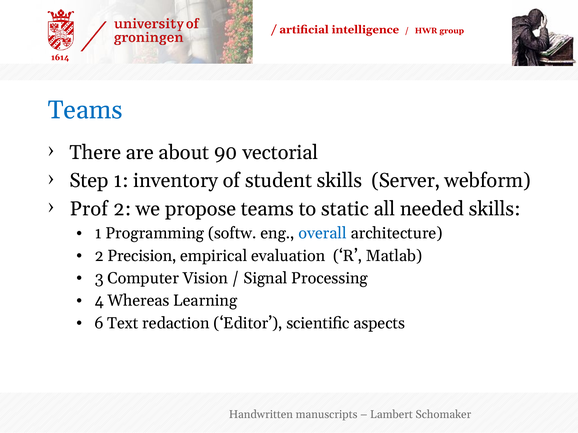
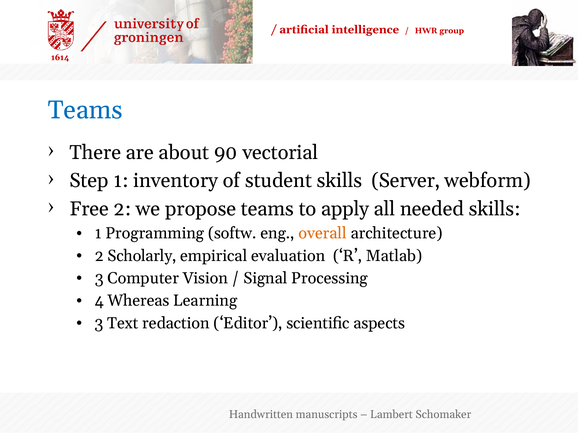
Prof: Prof -> Free
static: static -> apply
overall colour: blue -> orange
Precision: Precision -> Scholarly
6 at (99, 324): 6 -> 3
